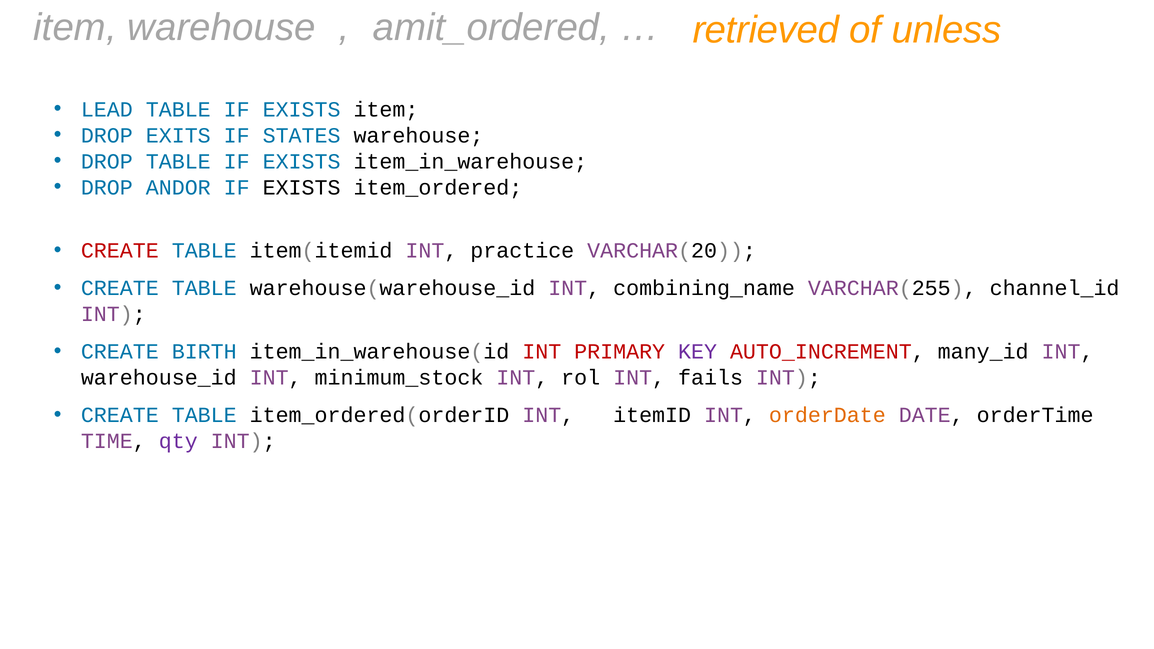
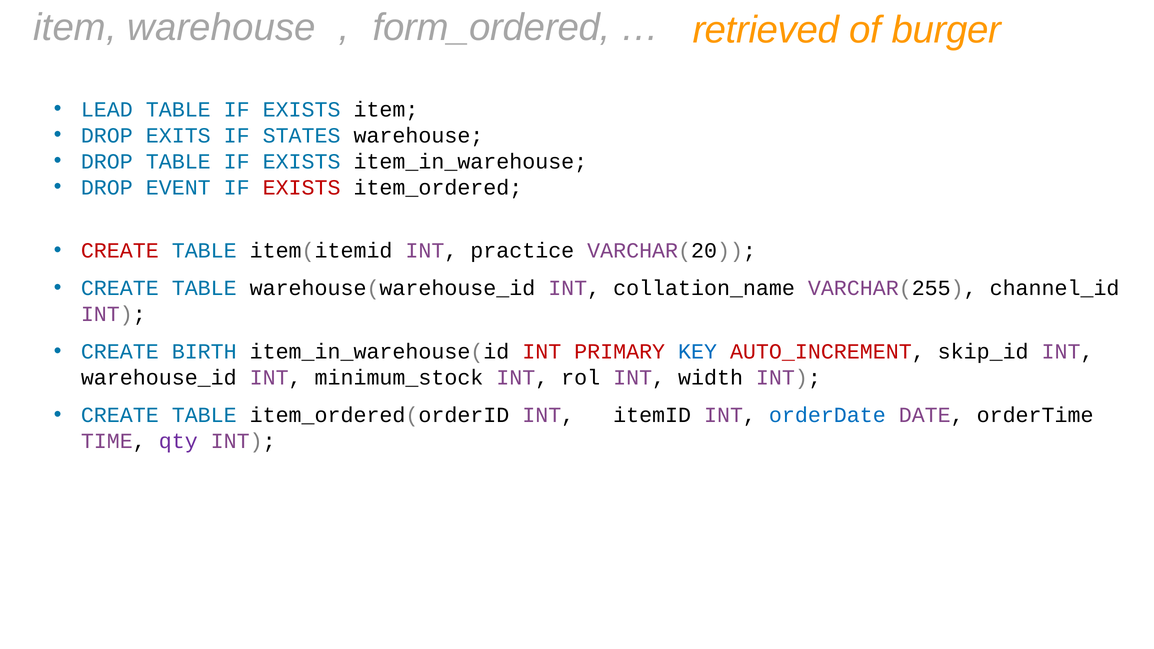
amit_ordered: amit_ordered -> form_ordered
unless: unless -> burger
ANDOR: ANDOR -> EVENT
EXISTS at (302, 187) colour: black -> red
combining_name: combining_name -> collation_name
KEY colour: purple -> blue
many_id: many_id -> skip_id
fails: fails -> width
orderDate colour: orange -> blue
